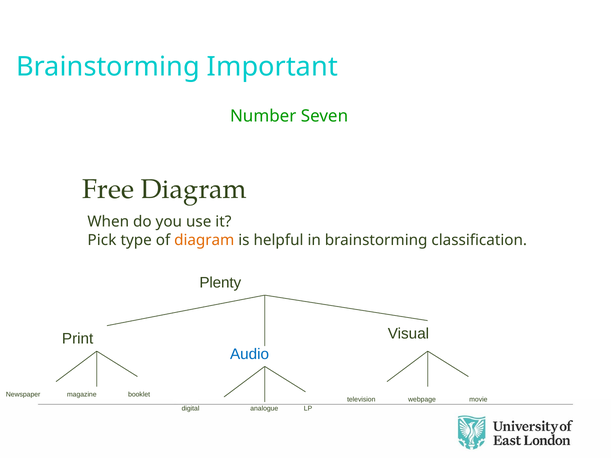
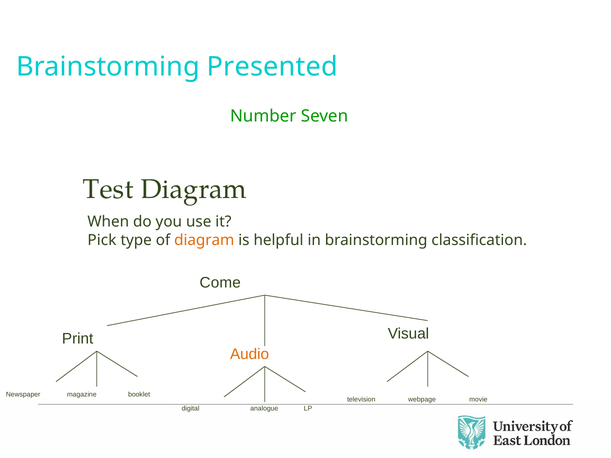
Important: Important -> Presented
Free: Free -> Test
Plenty: Plenty -> Come
Audio colour: blue -> orange
